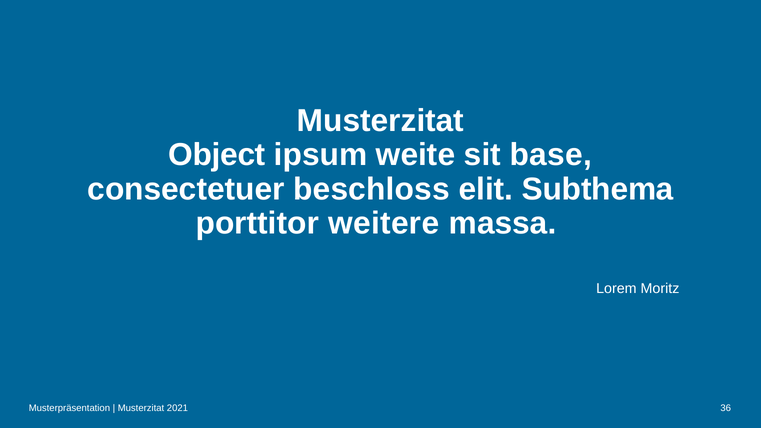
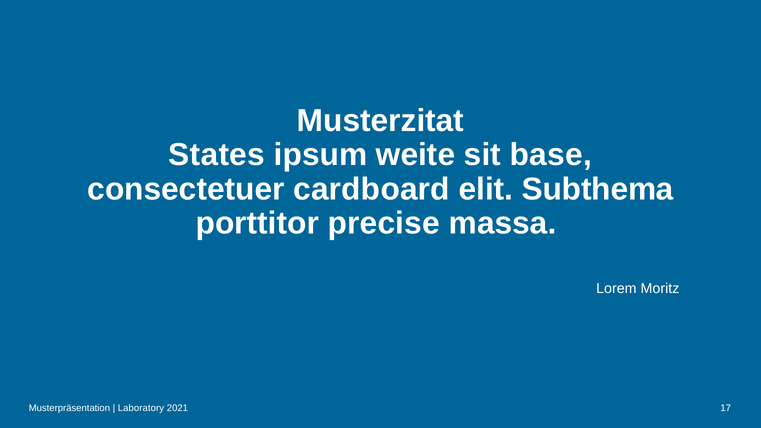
Object: Object -> States
beschloss: beschloss -> cardboard
weitere: weitere -> precise
Musterzitat at (141, 408): Musterzitat -> Laboratory
36: 36 -> 17
